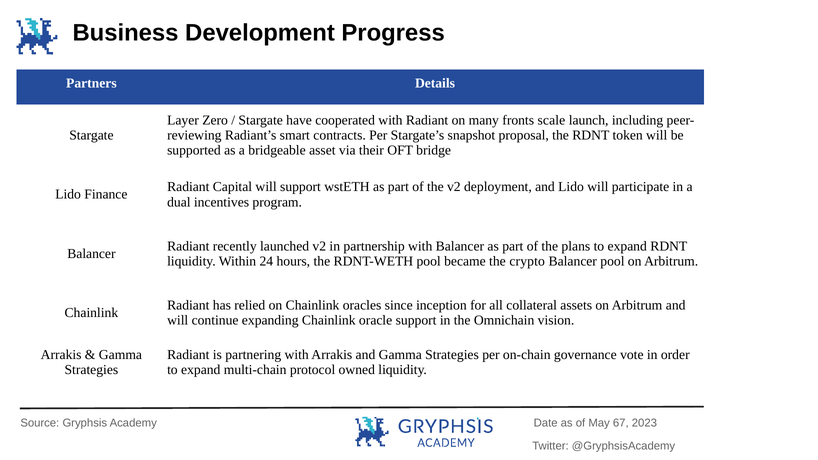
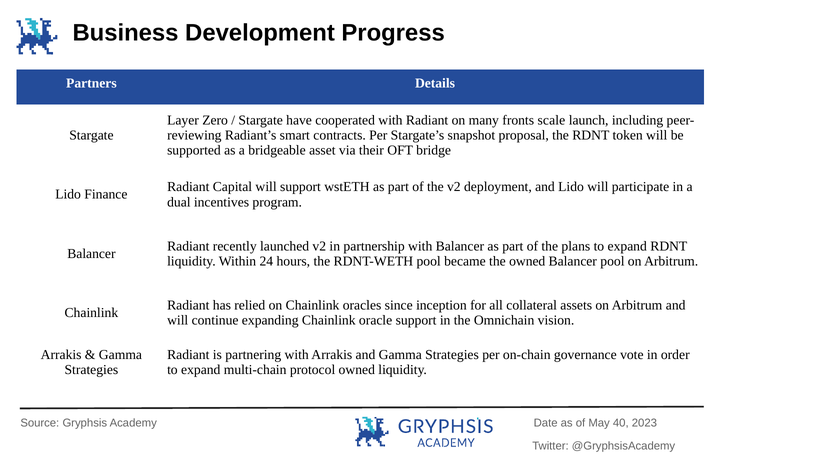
the crypto: crypto -> owned
67: 67 -> 40
